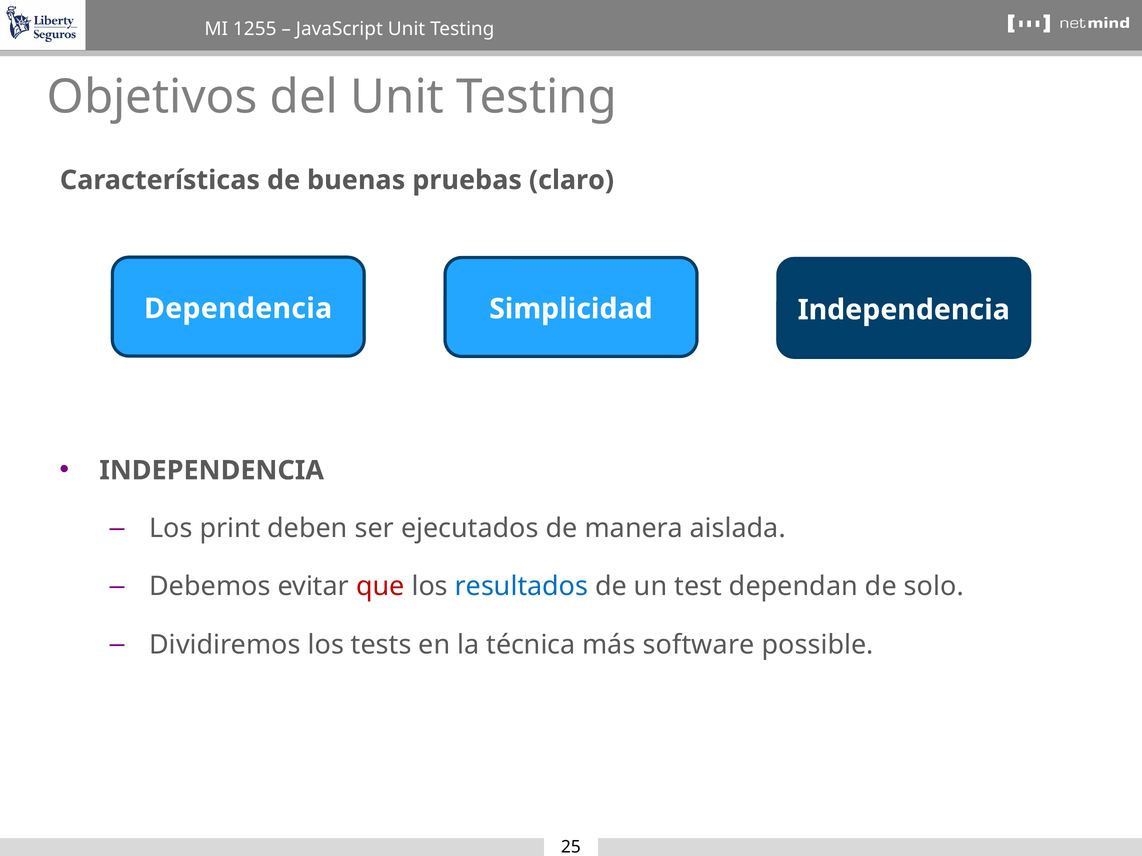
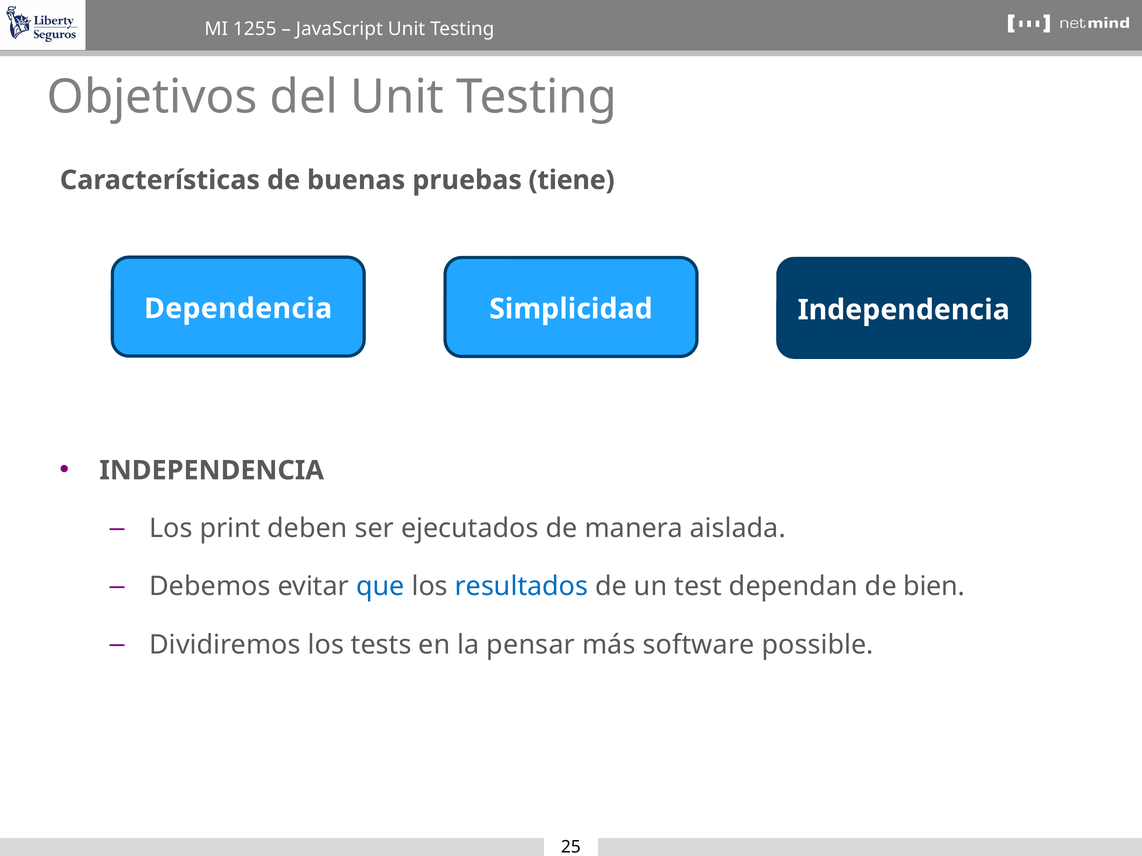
claro: claro -> tiene
que colour: red -> blue
solo: solo -> bien
técnica: técnica -> pensar
